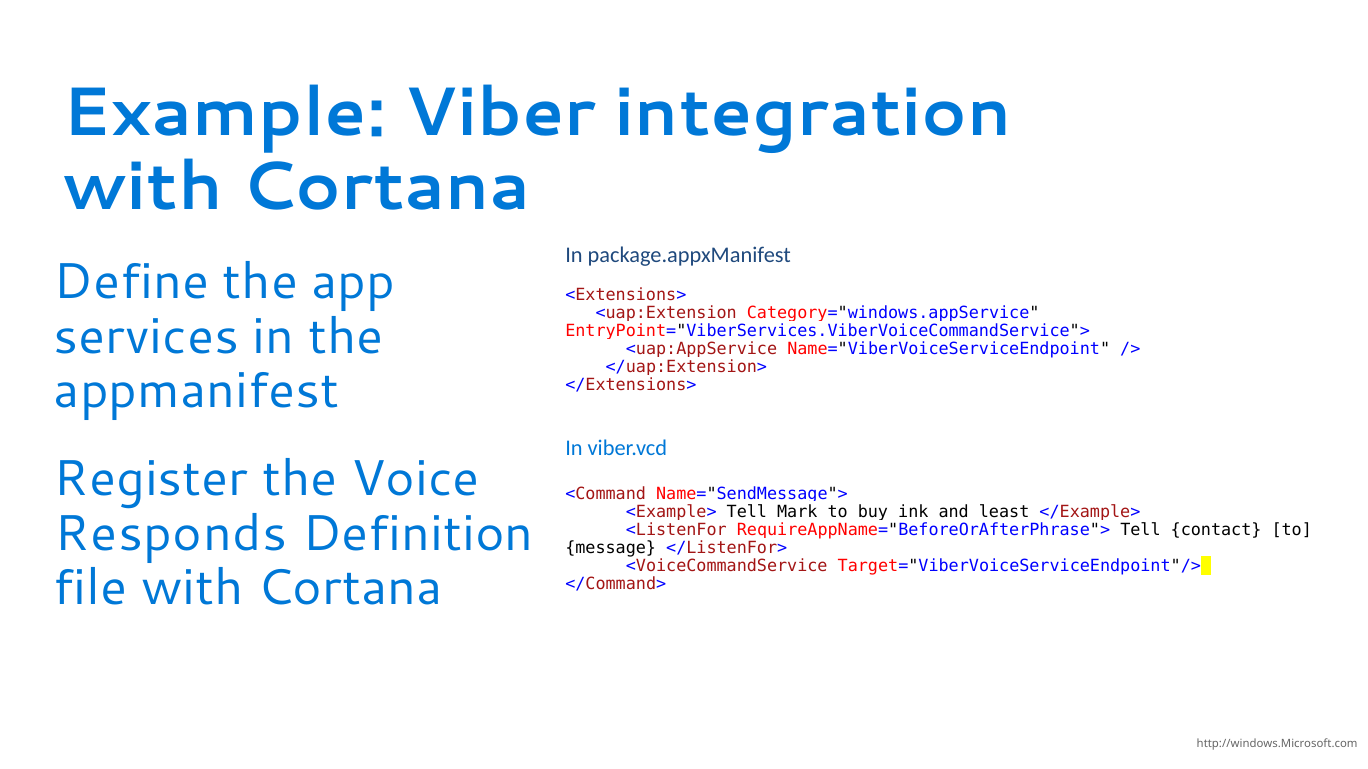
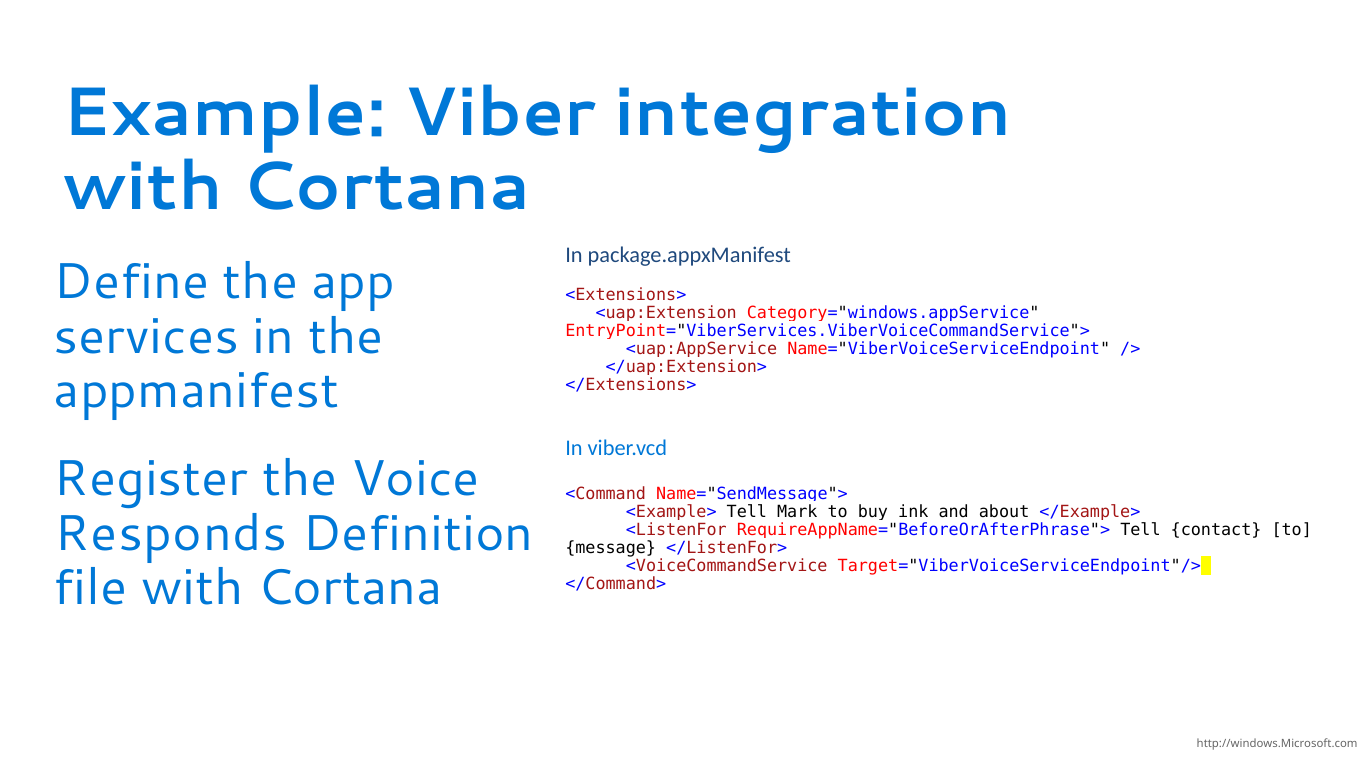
least: least -> about
